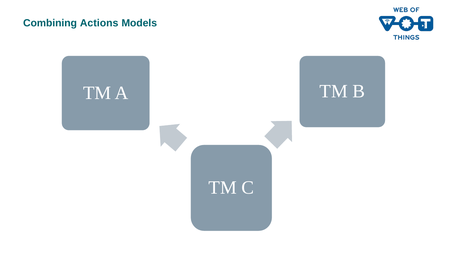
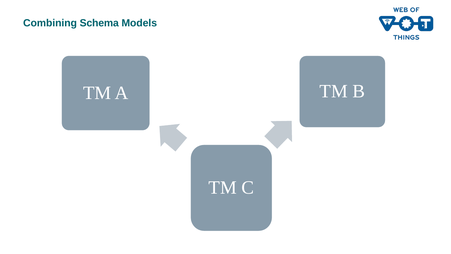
Actions: Actions -> Schema
